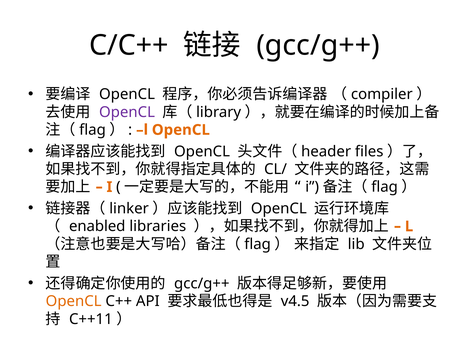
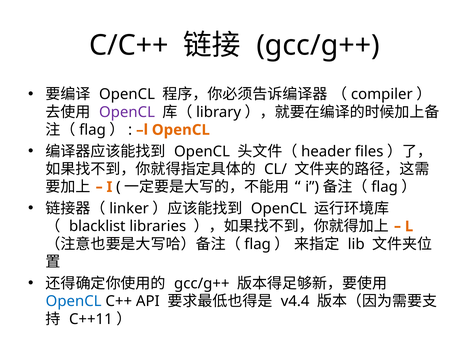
enabled: enabled -> blacklist
OpenCL at (74, 301) colour: orange -> blue
v4.5: v4.5 -> v4.4
